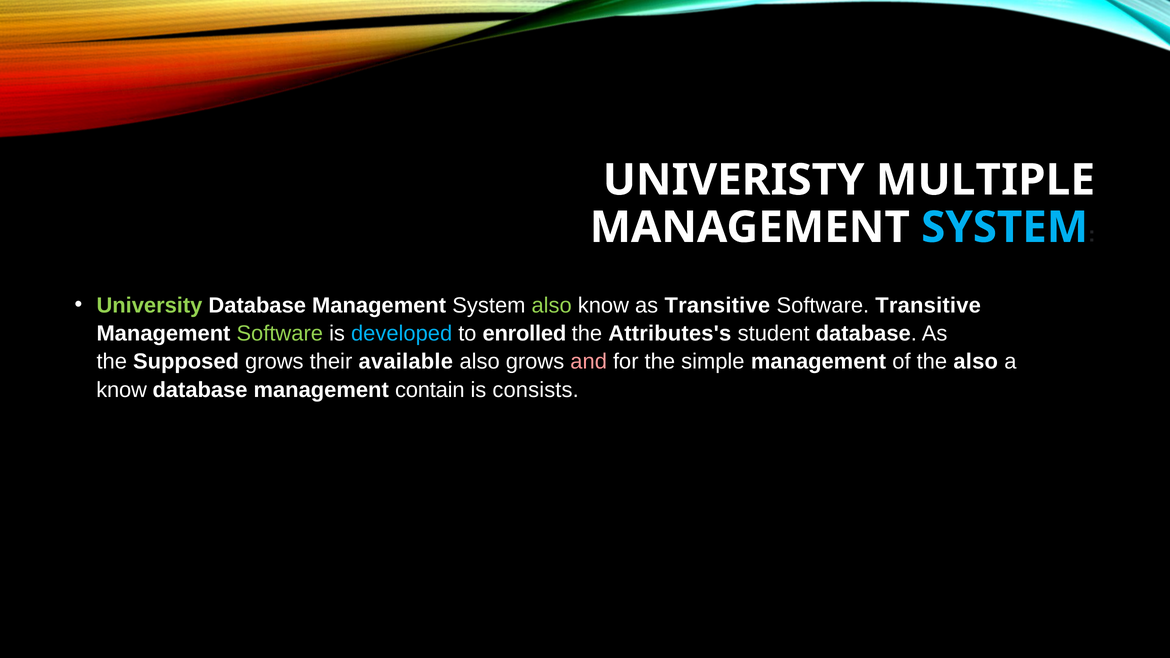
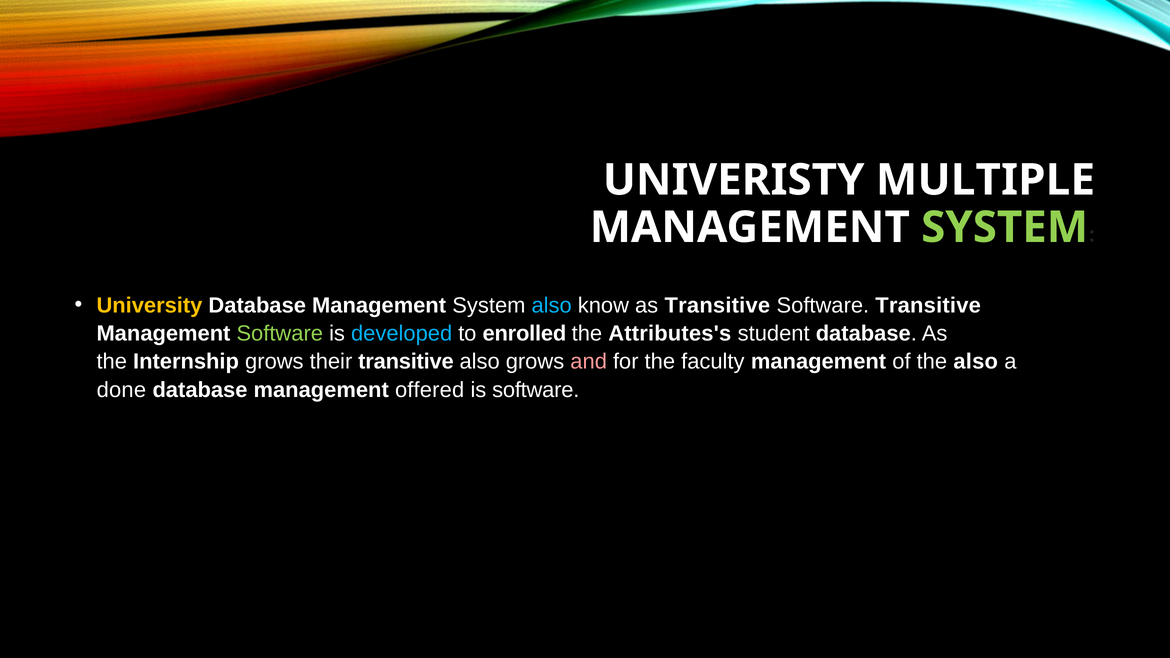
SYSTEM at (1005, 227) colour: light blue -> light green
University colour: light green -> yellow
also at (552, 305) colour: light green -> light blue
Supposed: Supposed -> Internship
their available: available -> transitive
simple: simple -> faculty
know at (122, 390): know -> done
contain: contain -> offered
is consists: consists -> software
